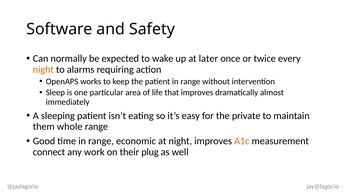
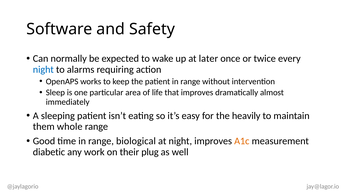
night at (43, 69) colour: orange -> blue
private: private -> heavily
economic: economic -> biological
connect: connect -> diabetic
